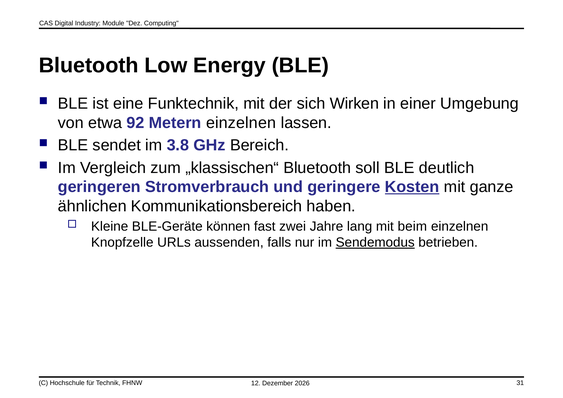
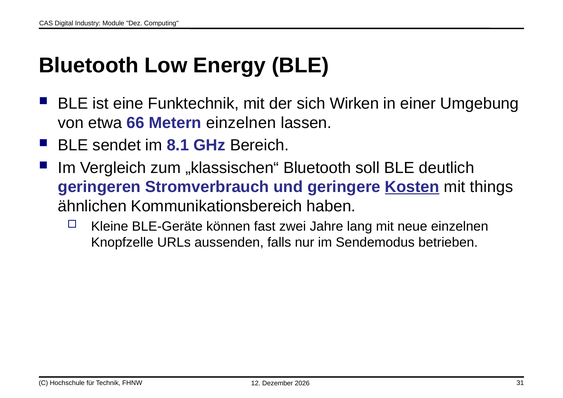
92: 92 -> 66
3.8: 3.8 -> 8.1
ganze: ganze -> things
beim: beim -> neue
Sendemodus underline: present -> none
